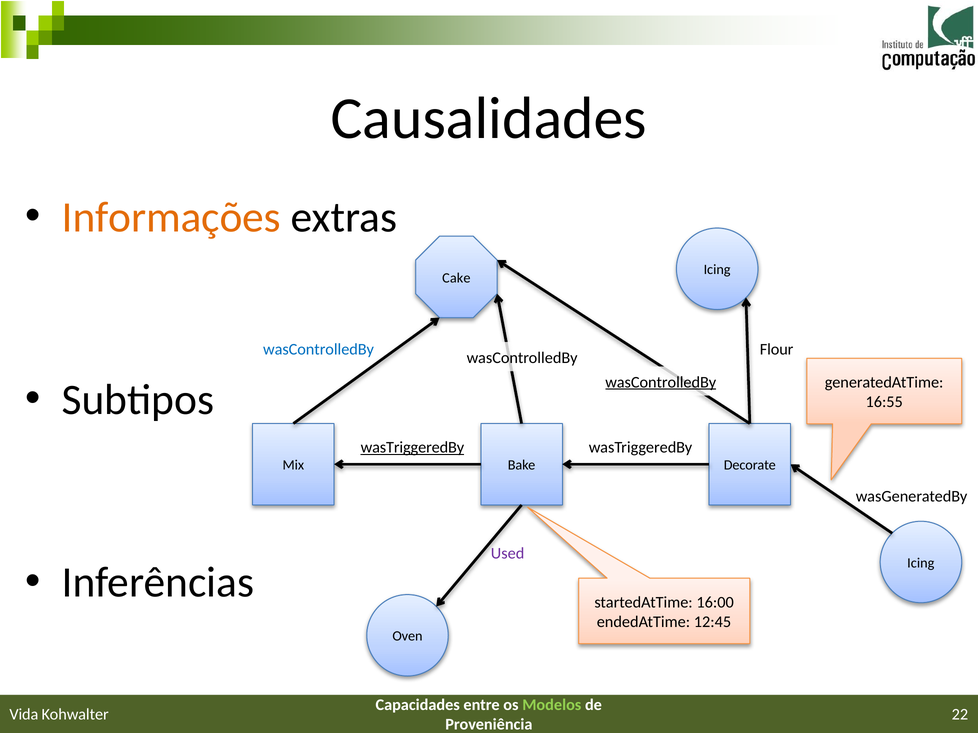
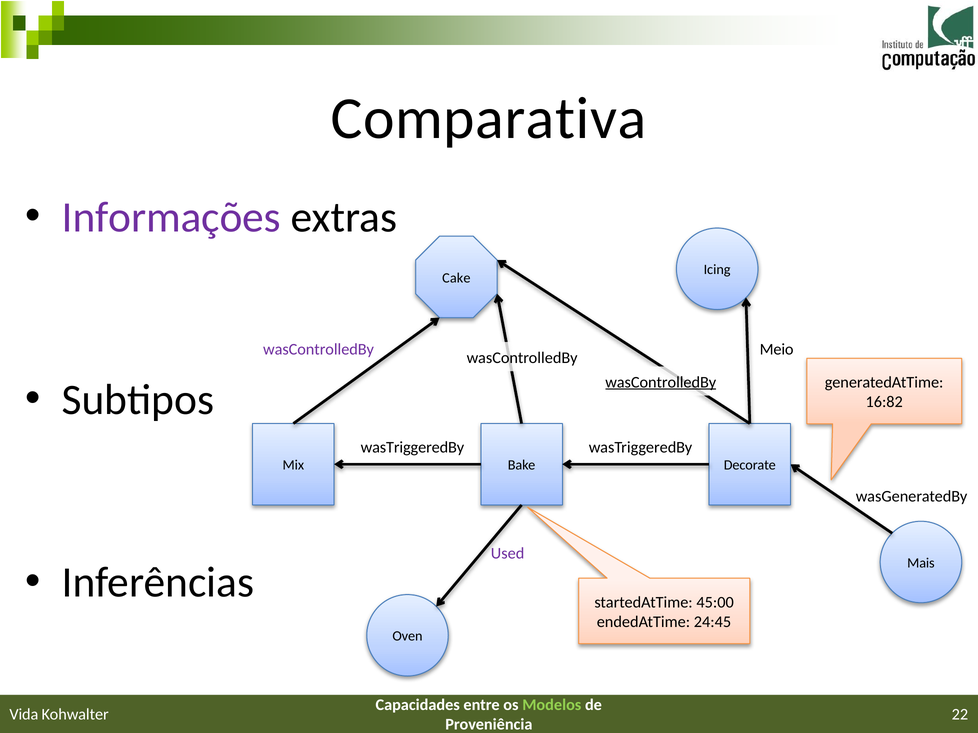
Causalidades: Causalidades -> Comparativa
Informações colour: orange -> purple
wasControlledBy at (319, 350) colour: blue -> purple
Flour: Flour -> Meio
16:55: 16:55 -> 16:82
wasTriggeredBy at (412, 448) underline: present -> none
Icing at (921, 563): Icing -> Mais
16:00: 16:00 -> 45:00
12:45: 12:45 -> 24:45
